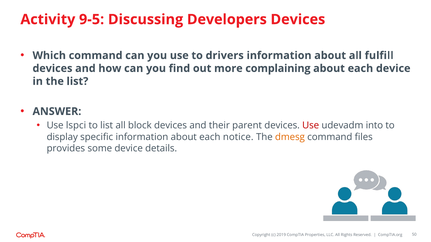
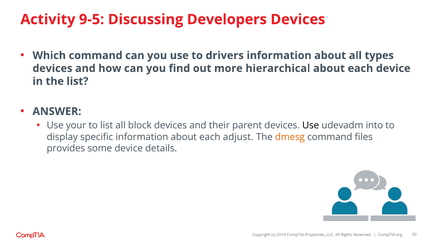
fulfill: fulfill -> types
complaining: complaining -> hierarchical
lspci: lspci -> your
Use at (311, 126) colour: red -> black
notice: notice -> adjust
